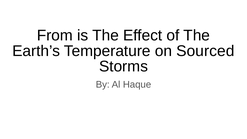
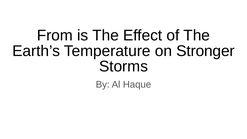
Sourced: Sourced -> Stronger
